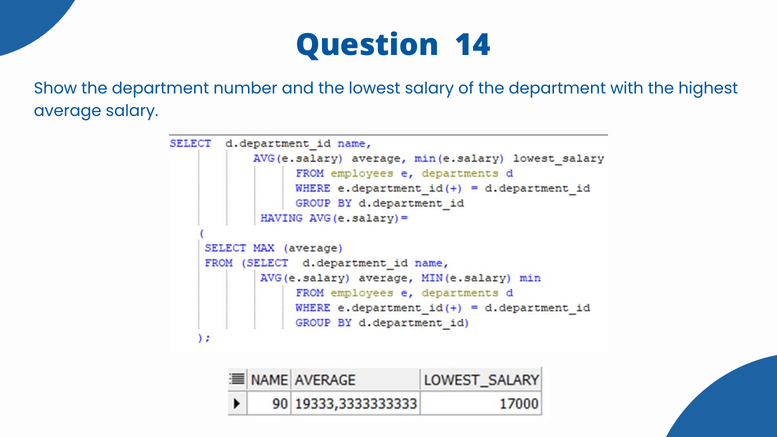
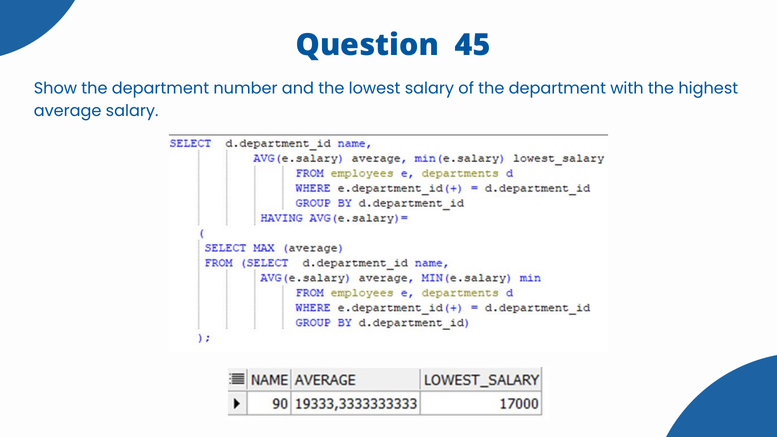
14: 14 -> 45
